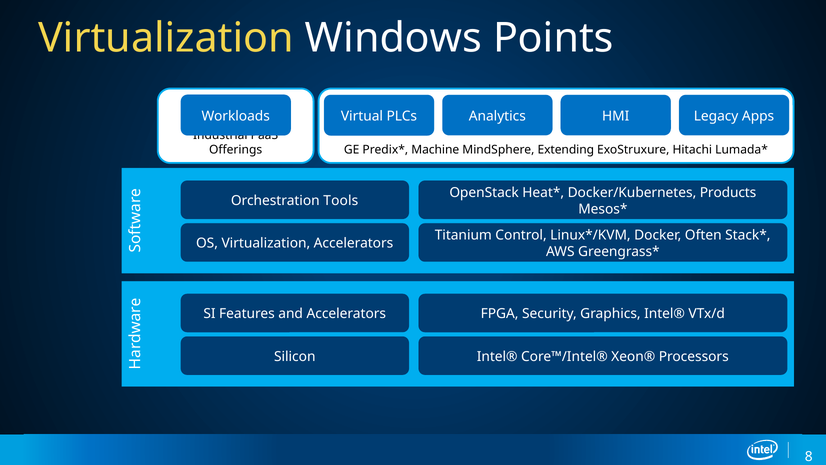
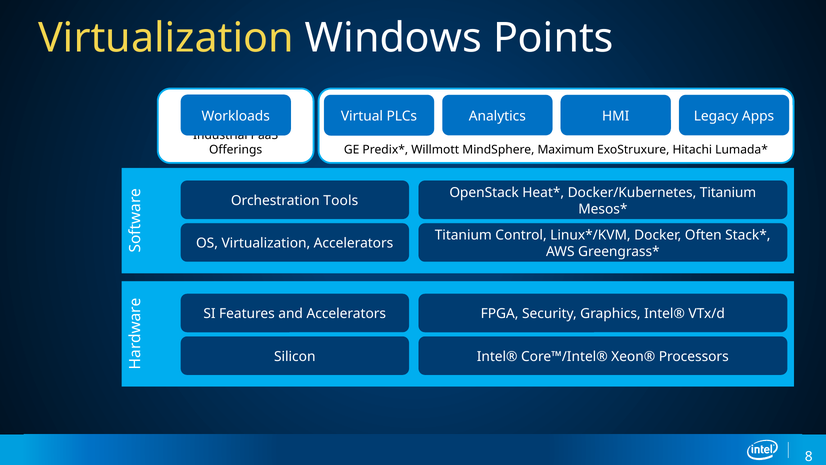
Machine: Machine -> Willmott
Extending: Extending -> Maximum
Docker/Kubernetes Products: Products -> Titanium
